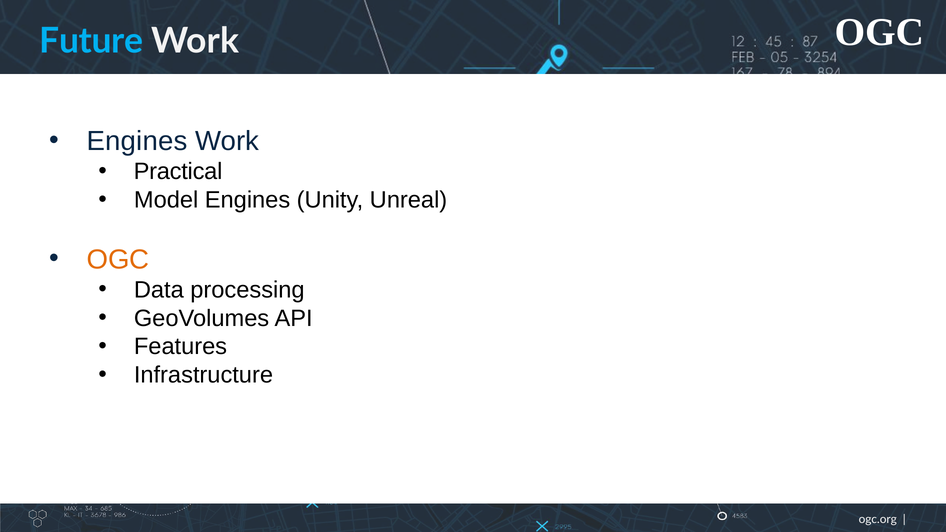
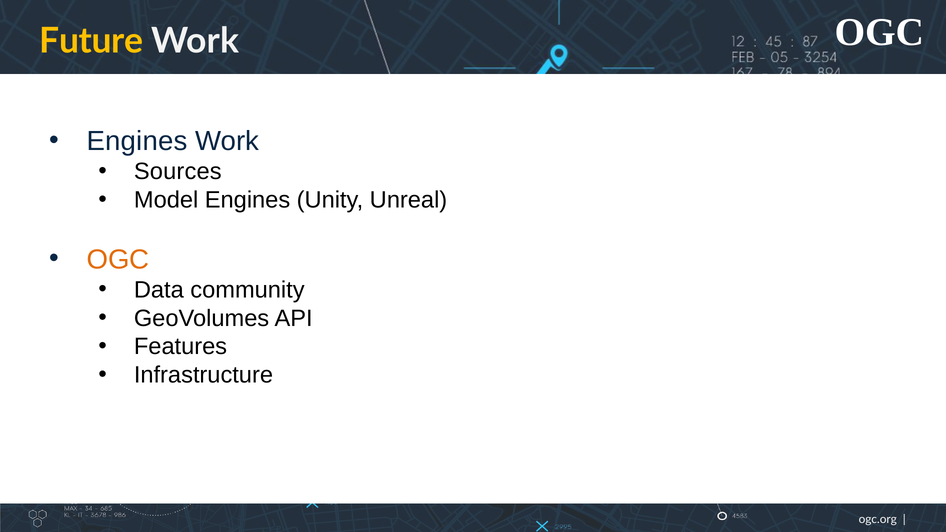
Future colour: light blue -> yellow
Practical: Practical -> Sources
processing: processing -> community
